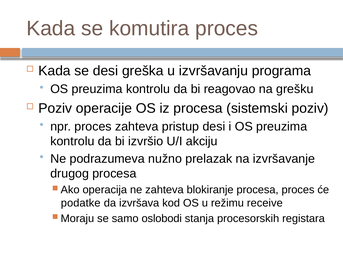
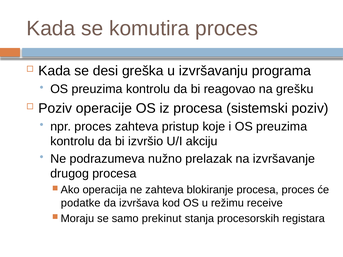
pristup desi: desi -> koje
oslobodi: oslobodi -> prekinut
